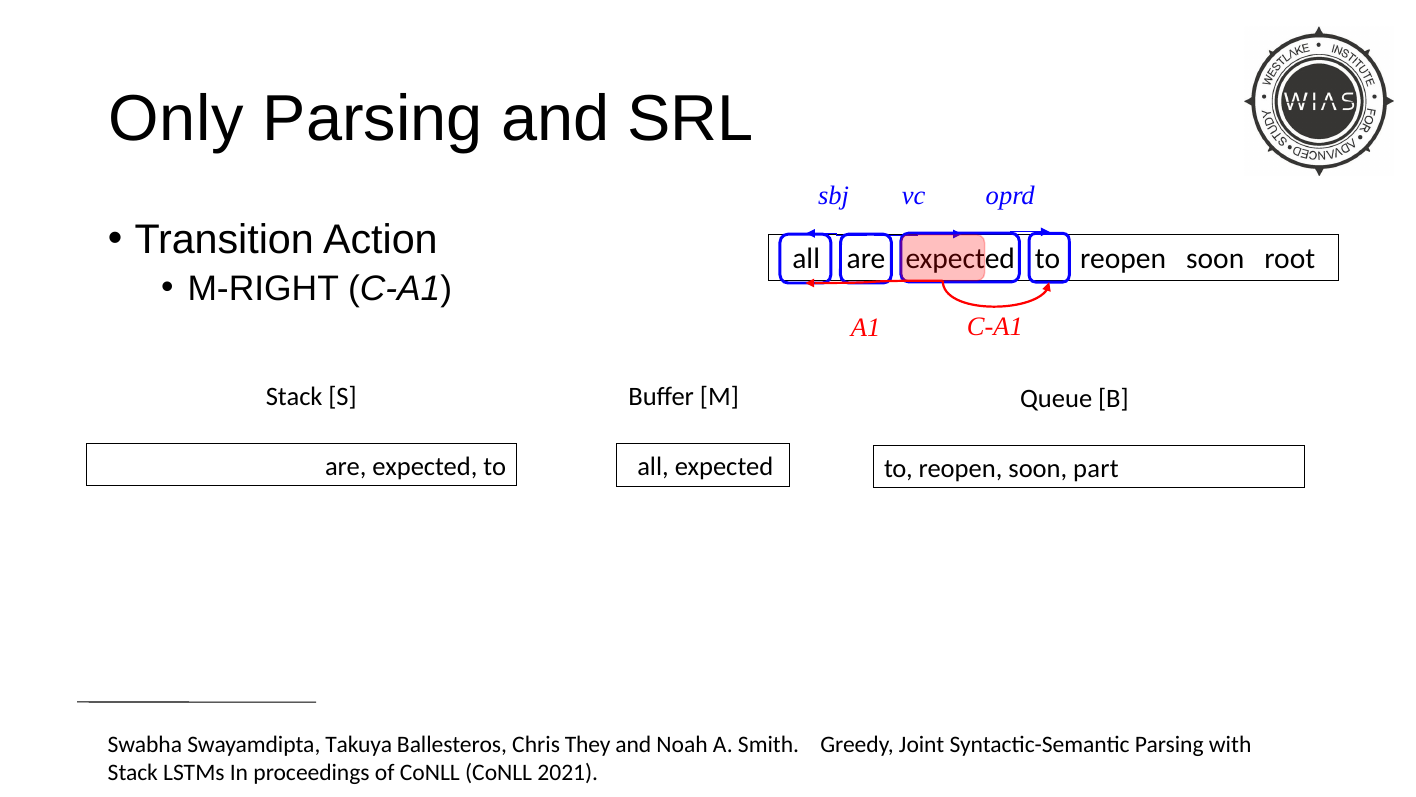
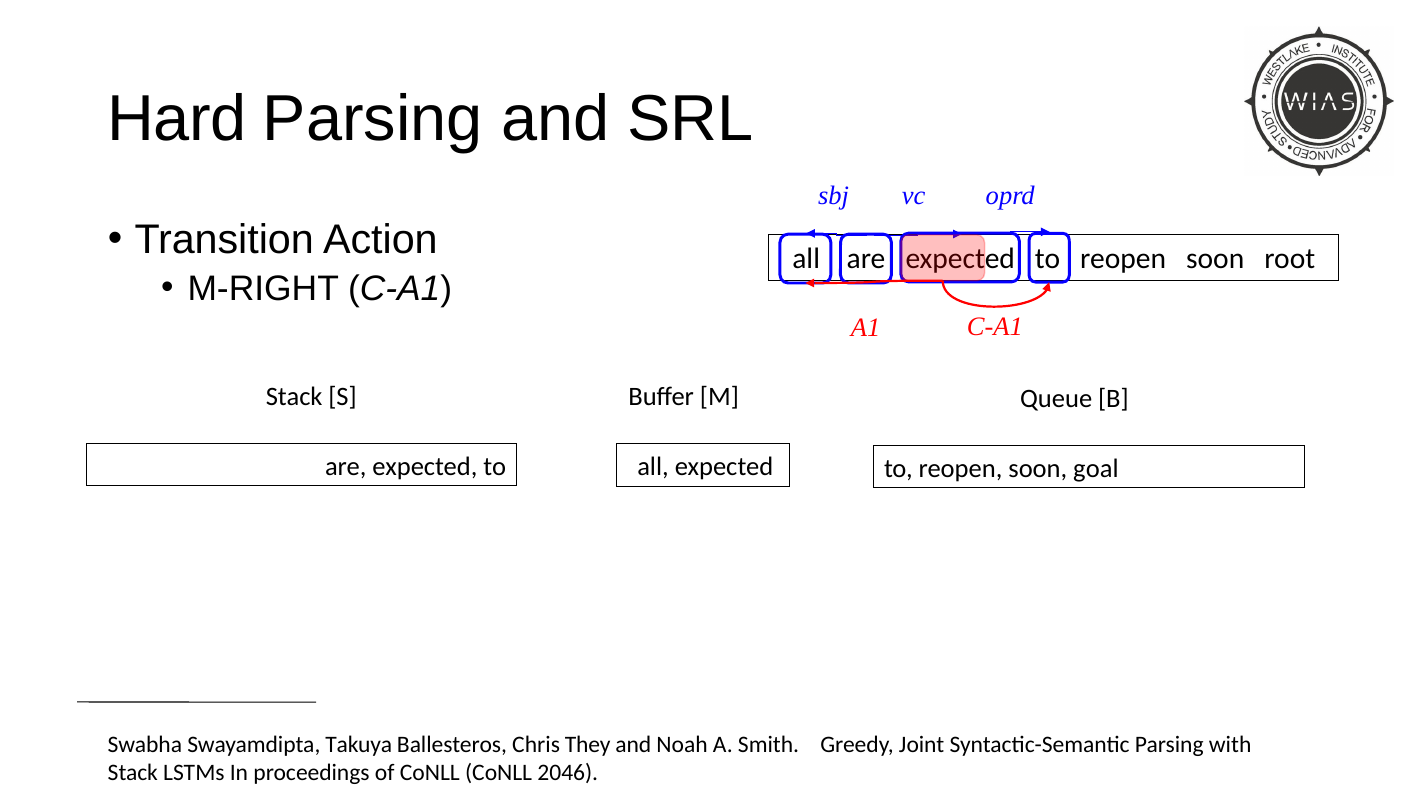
Only: Only -> Hard
part: part -> goal
2021: 2021 -> 2046
